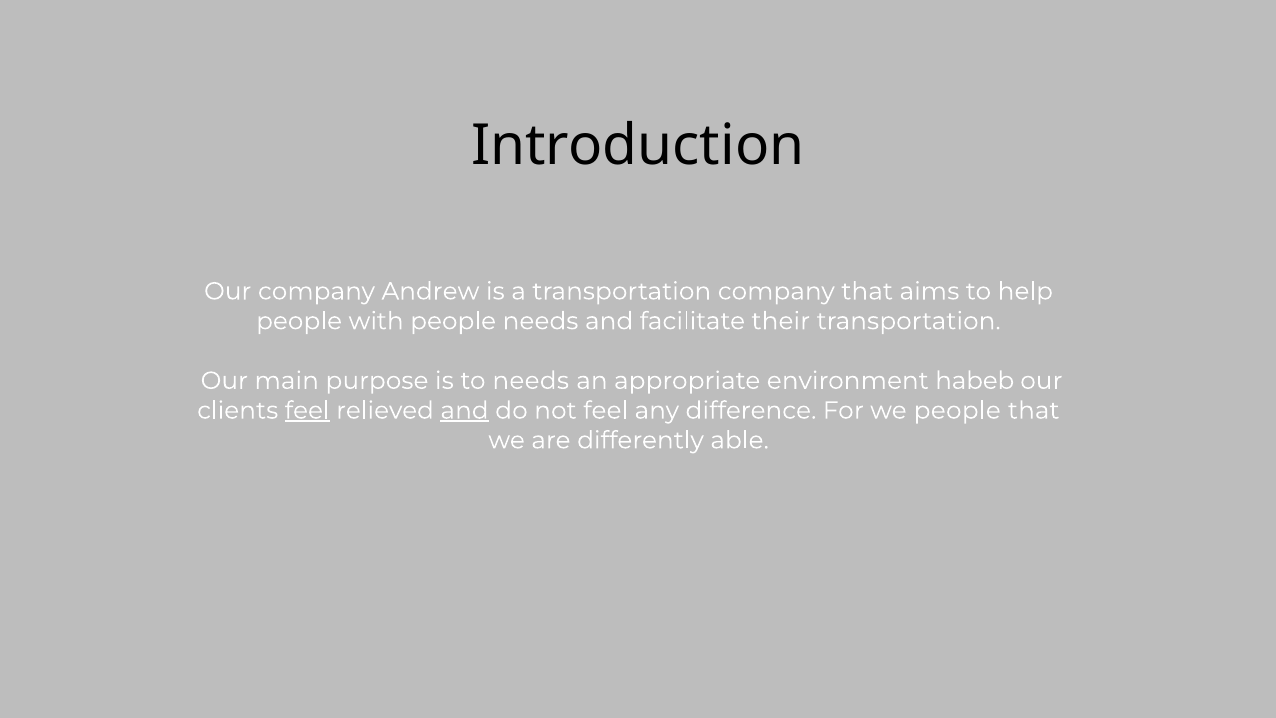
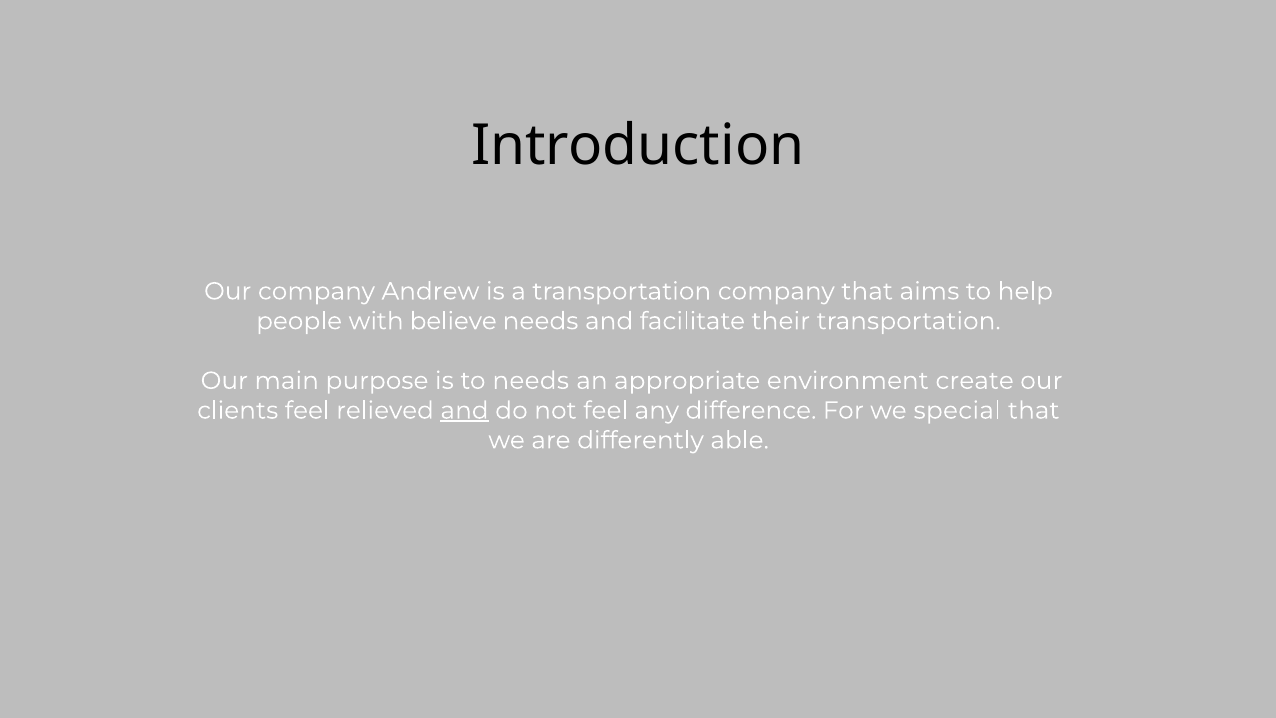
with people: people -> believe
habeb: habeb -> create
feel at (307, 410) underline: present -> none
we people: people -> special
